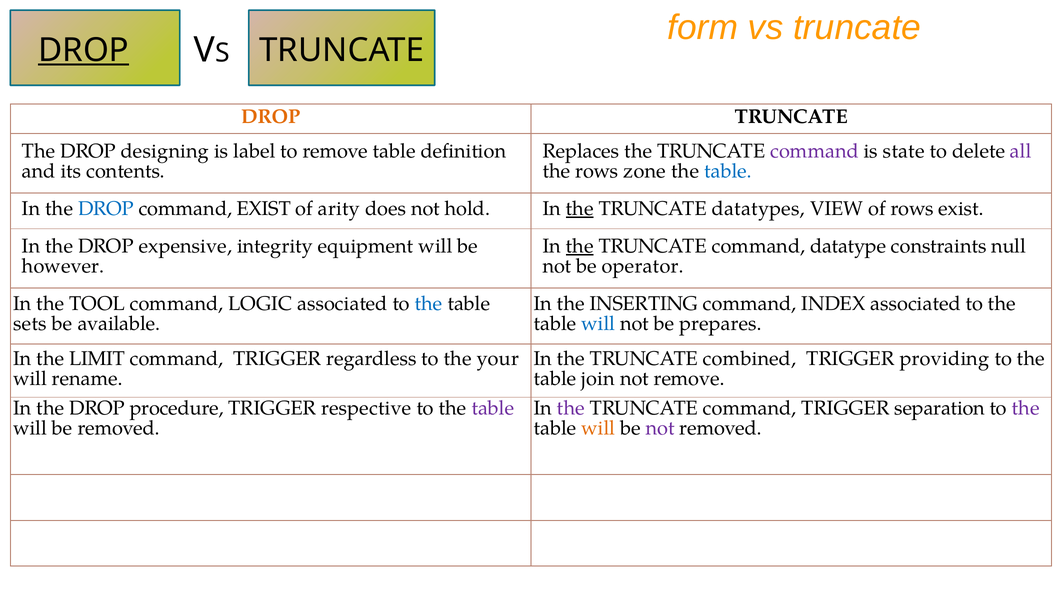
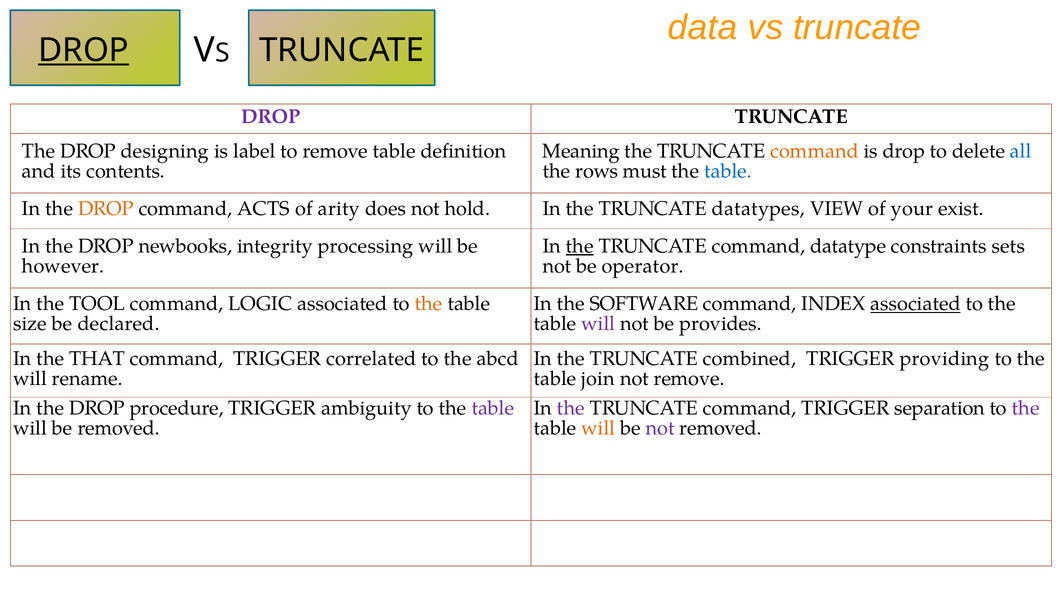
form: form -> data
DROP at (271, 117) colour: orange -> purple
Replaces: Replaces -> Meaning
command at (815, 151) colour: purple -> orange
is state: state -> drop
all colour: purple -> blue
zone: zone -> must
DROP at (106, 209) colour: blue -> orange
command EXIST: EXIST -> ACTS
the at (580, 209) underline: present -> none
of rows: rows -> your
expensive: expensive -> newbooks
equipment: equipment -> processing
null: null -> sets
the at (429, 304) colour: blue -> orange
INSERTING: INSERTING -> SOFTWARE
associated at (916, 304) underline: none -> present
sets: sets -> size
available: available -> declared
will at (598, 324) colour: blue -> purple
prepares: prepares -> provides
LIMIT: LIMIT -> THAT
regardless: regardless -> correlated
your: your -> abcd
respective: respective -> ambiguity
